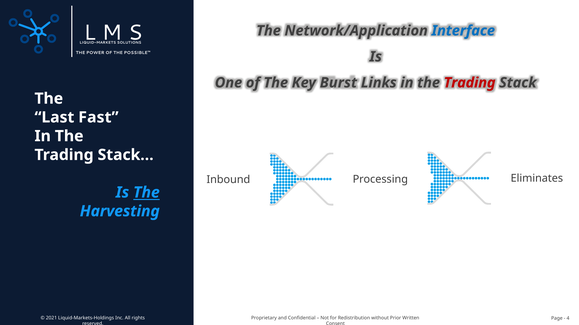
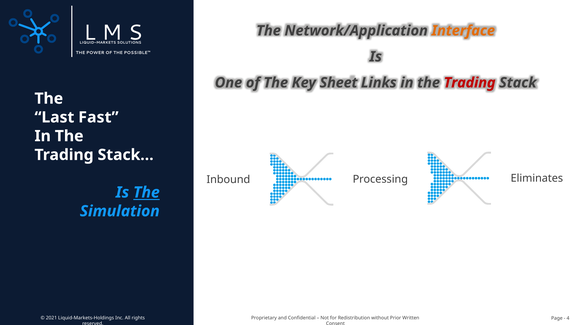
Interface colour: blue -> orange
Burst: Burst -> Sheet
Harvesting: Harvesting -> Simulation
